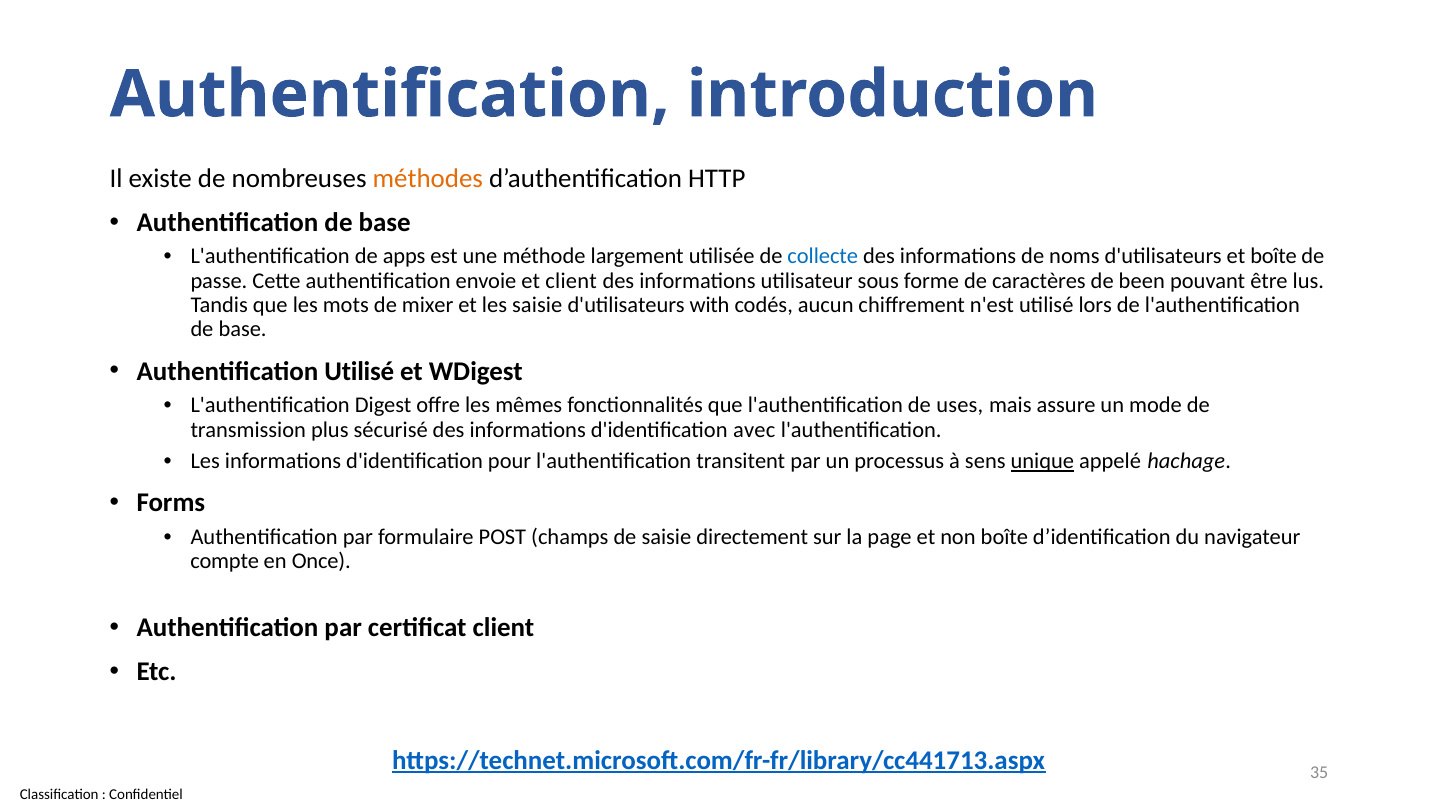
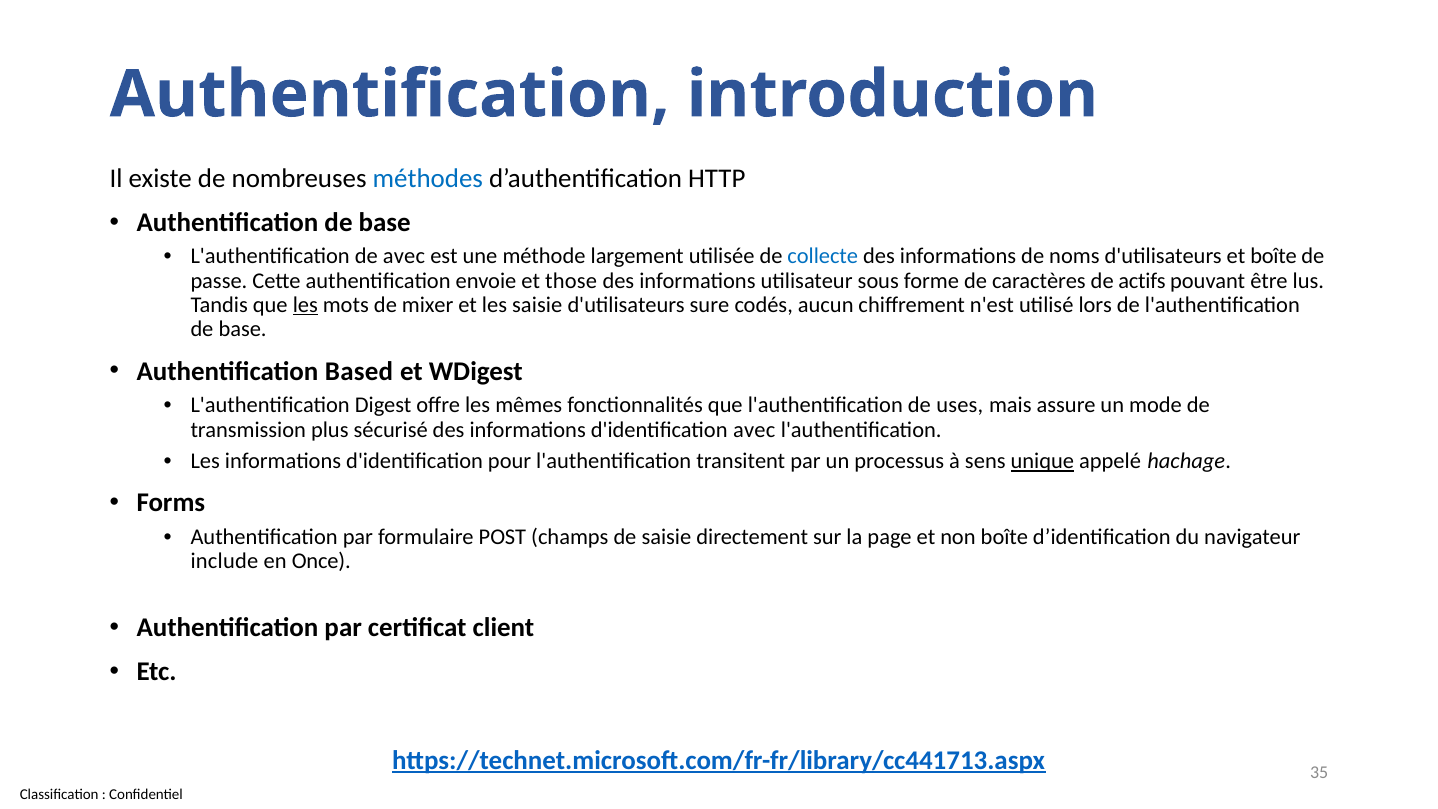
méthodes colour: orange -> blue
de apps: apps -> avec
et client: client -> those
been: been -> actifs
les at (305, 305) underline: none -> present
with: with -> sure
Authentification Utilisé: Utilisé -> Based
compte: compte -> include
